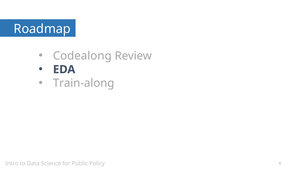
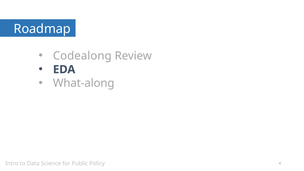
Train-along: Train-along -> What-along
